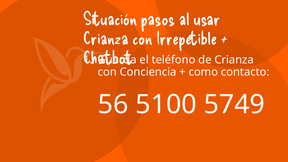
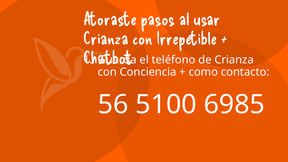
Situación: Situación -> Atoraste
5749: 5749 -> 6985
